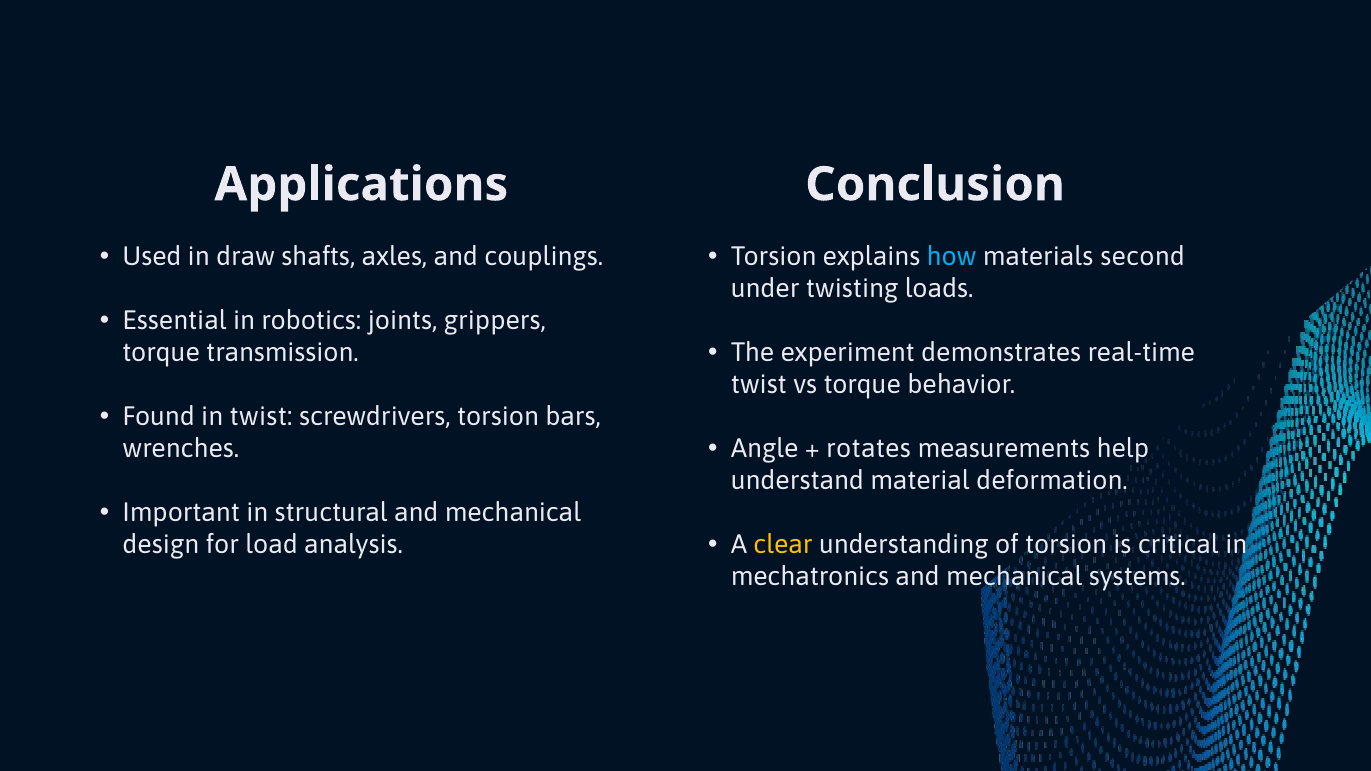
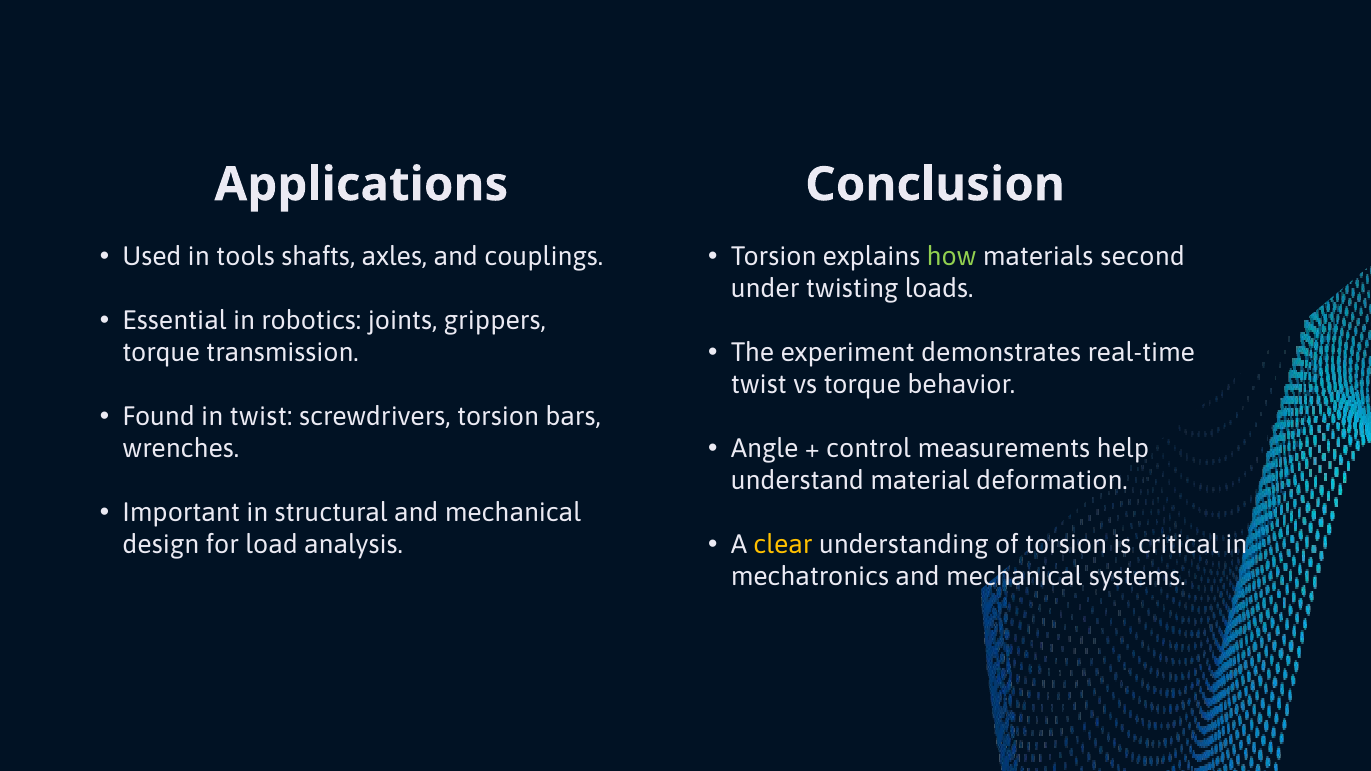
draw: draw -> tools
how colour: light blue -> light green
rotates: rotates -> control
